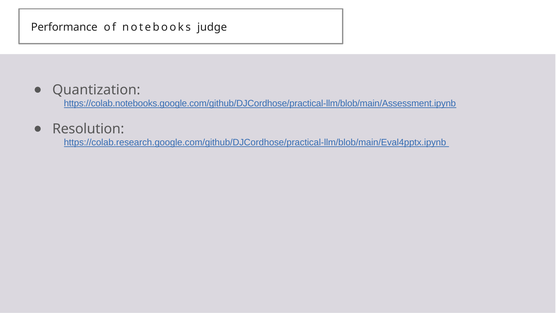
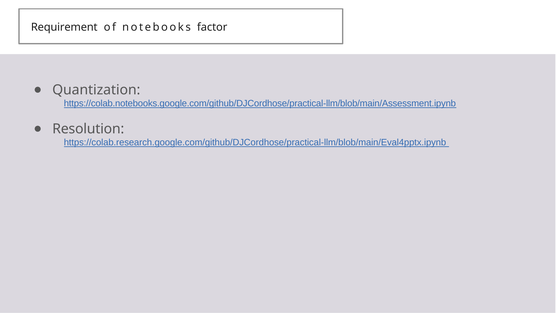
Performance: Performance -> Requirement
judge: judge -> factor
